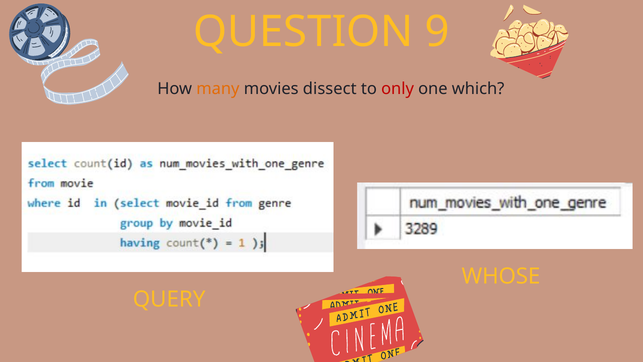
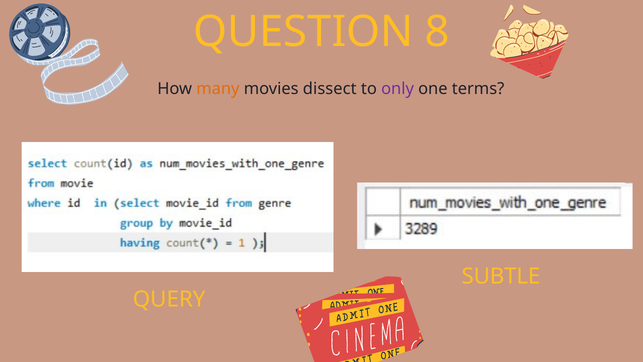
9: 9 -> 8
only colour: red -> purple
which: which -> terms
WHOSE: WHOSE -> SUBTLE
